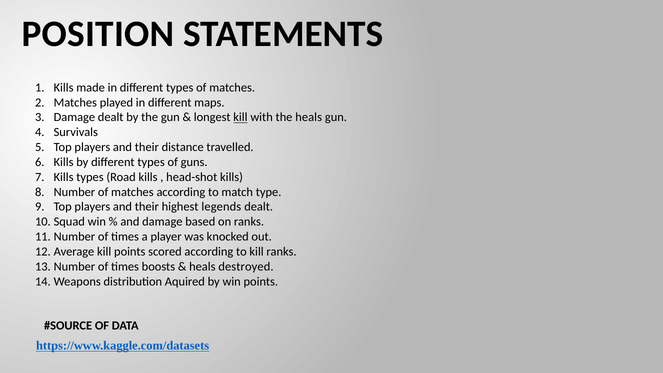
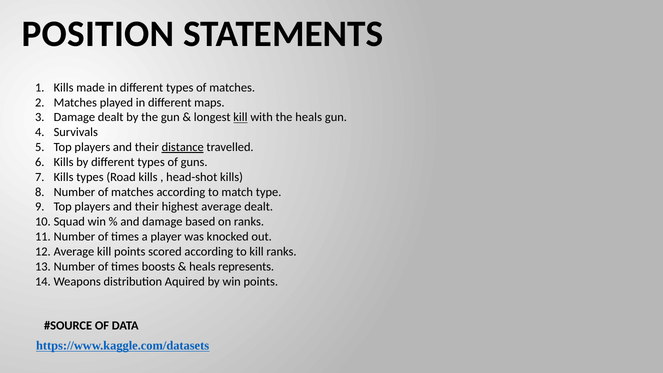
distance underline: none -> present
legends: legends -> average
destroyed: destroyed -> represents
